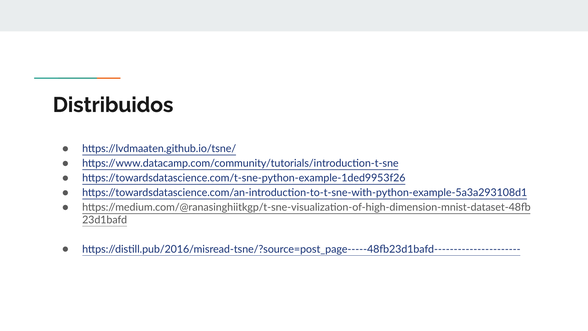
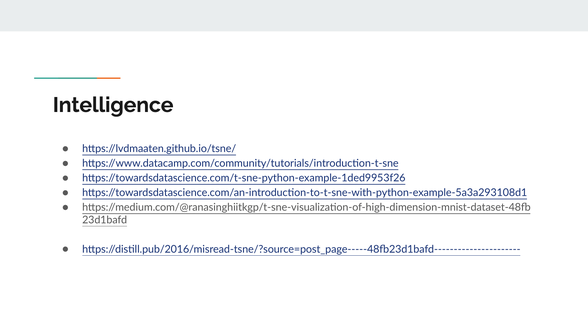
Distribuidos: Distribuidos -> Intelligence
